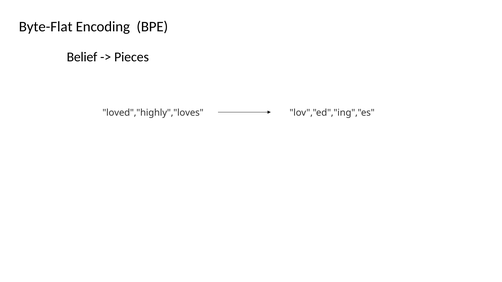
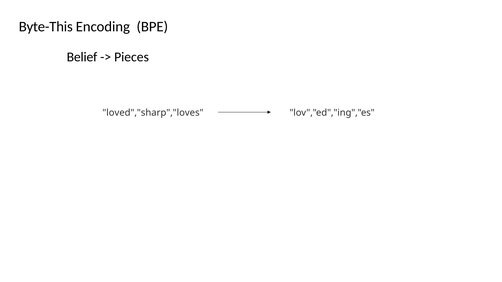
Byte-Flat: Byte-Flat -> Byte-This
loved","highly","loves: loved","highly","loves -> loved","sharp","loves
